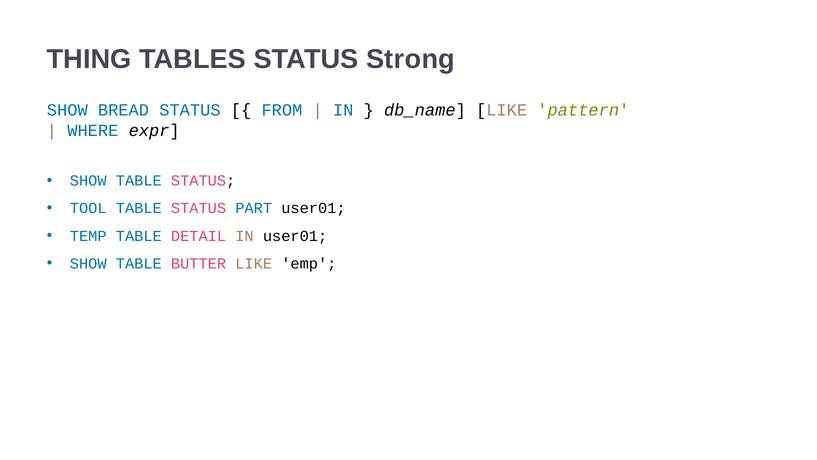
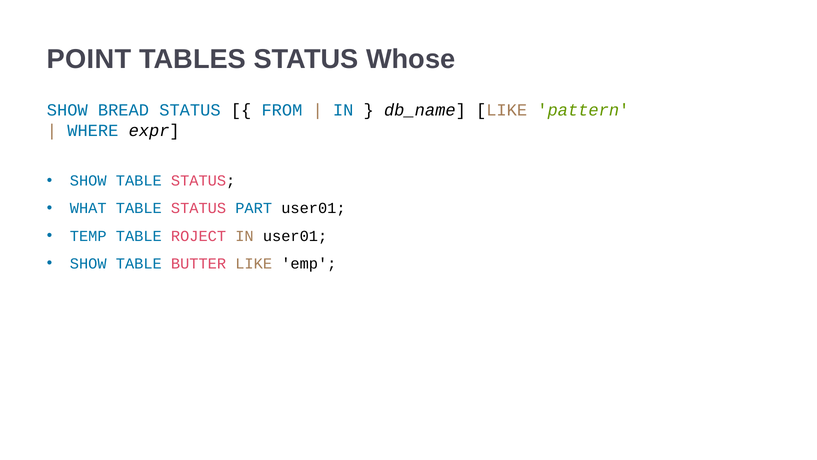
THING: THING -> POINT
Strong: Strong -> Whose
TOOL: TOOL -> WHAT
DETAIL: DETAIL -> ROJECT
